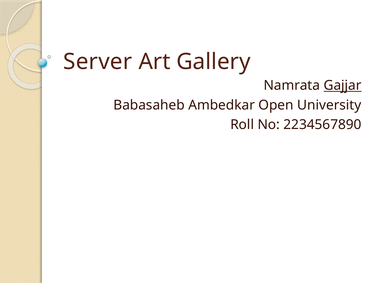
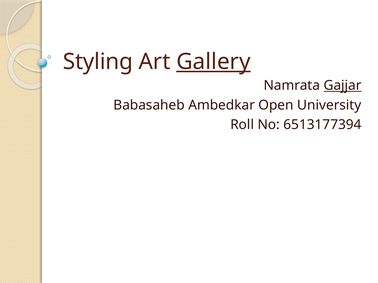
Server: Server -> Styling
Gallery underline: none -> present
2234567890: 2234567890 -> 6513177394
